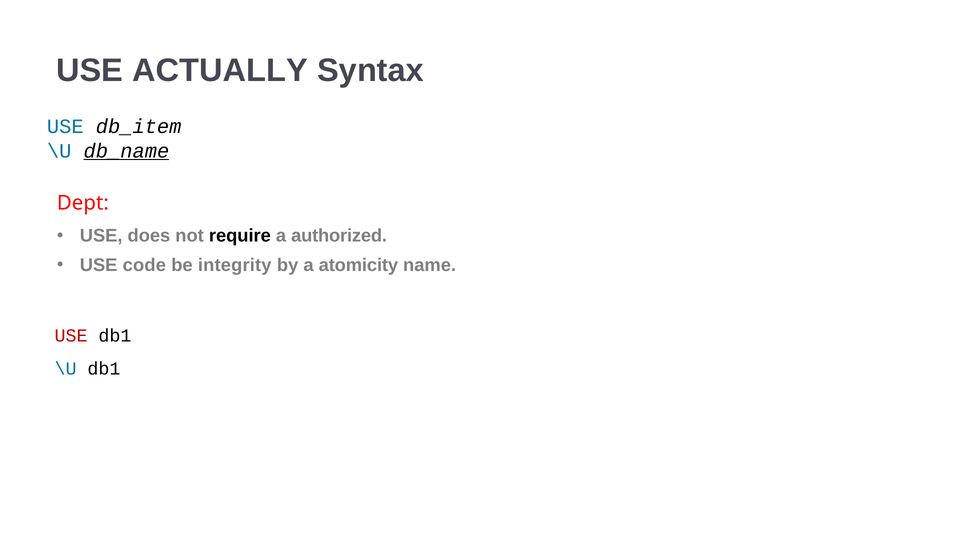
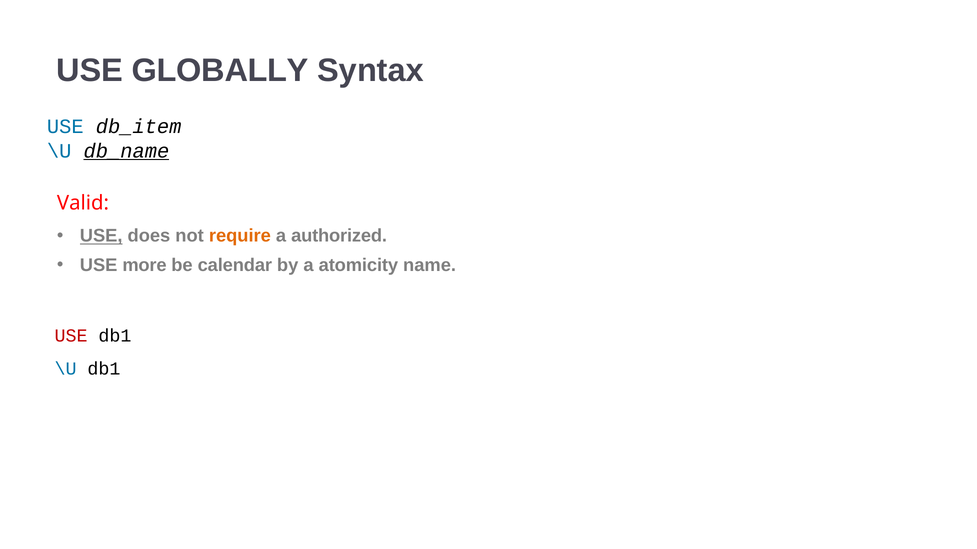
ACTUALLY: ACTUALLY -> GLOBALLY
Dept: Dept -> Valid
USE at (101, 236) underline: none -> present
require colour: black -> orange
code: code -> more
integrity: integrity -> calendar
